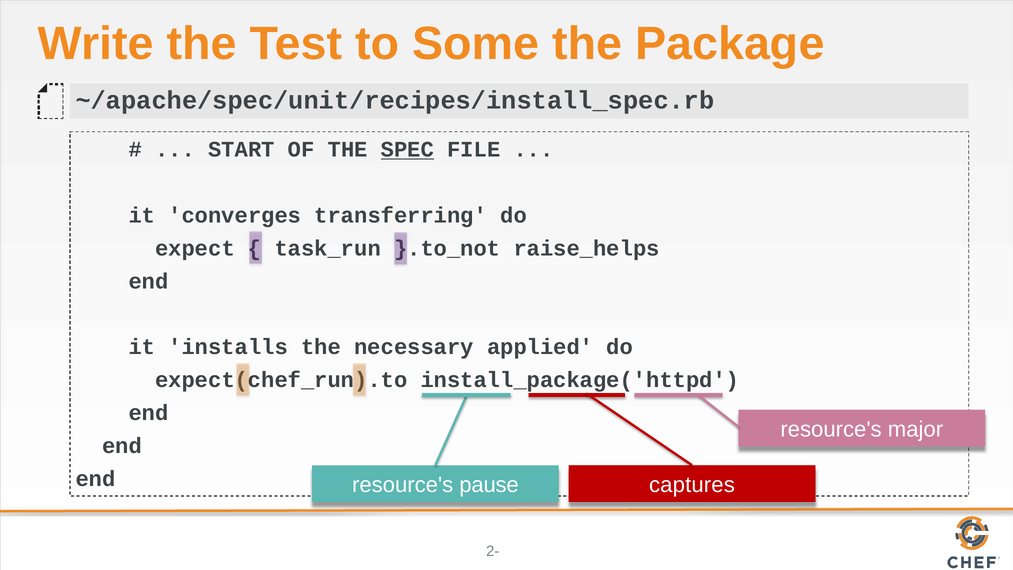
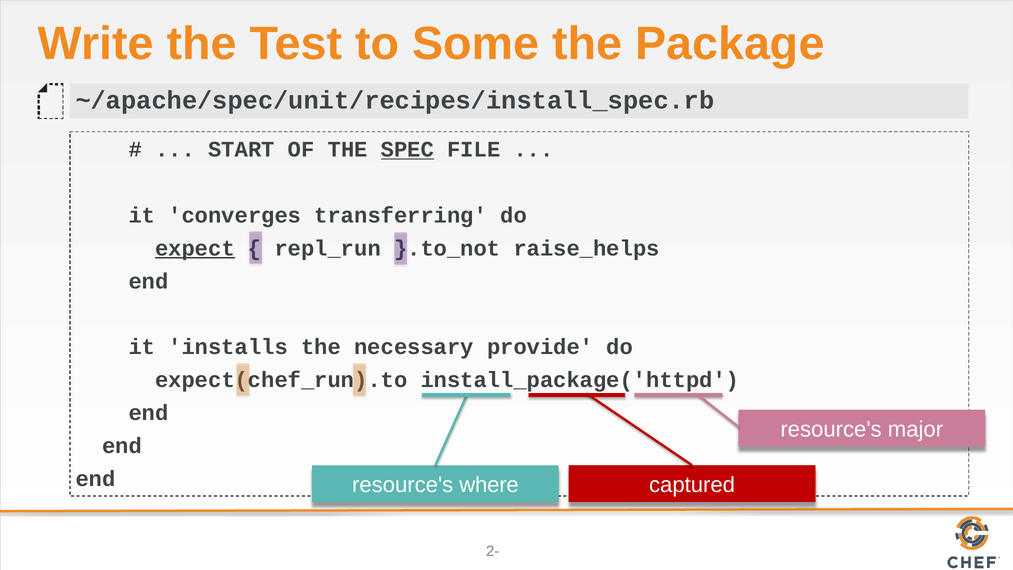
expect underline: none -> present
task_run: task_run -> repl_run
applied: applied -> provide
captures: captures -> captured
pause: pause -> where
